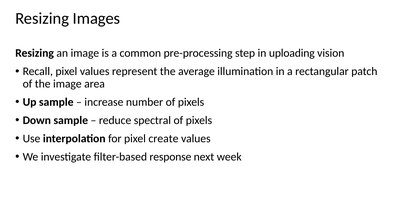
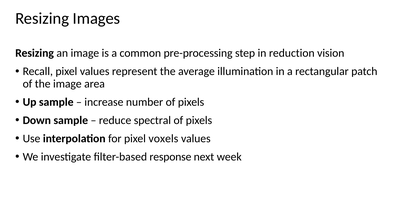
uploading: uploading -> reduction
create: create -> voxels
